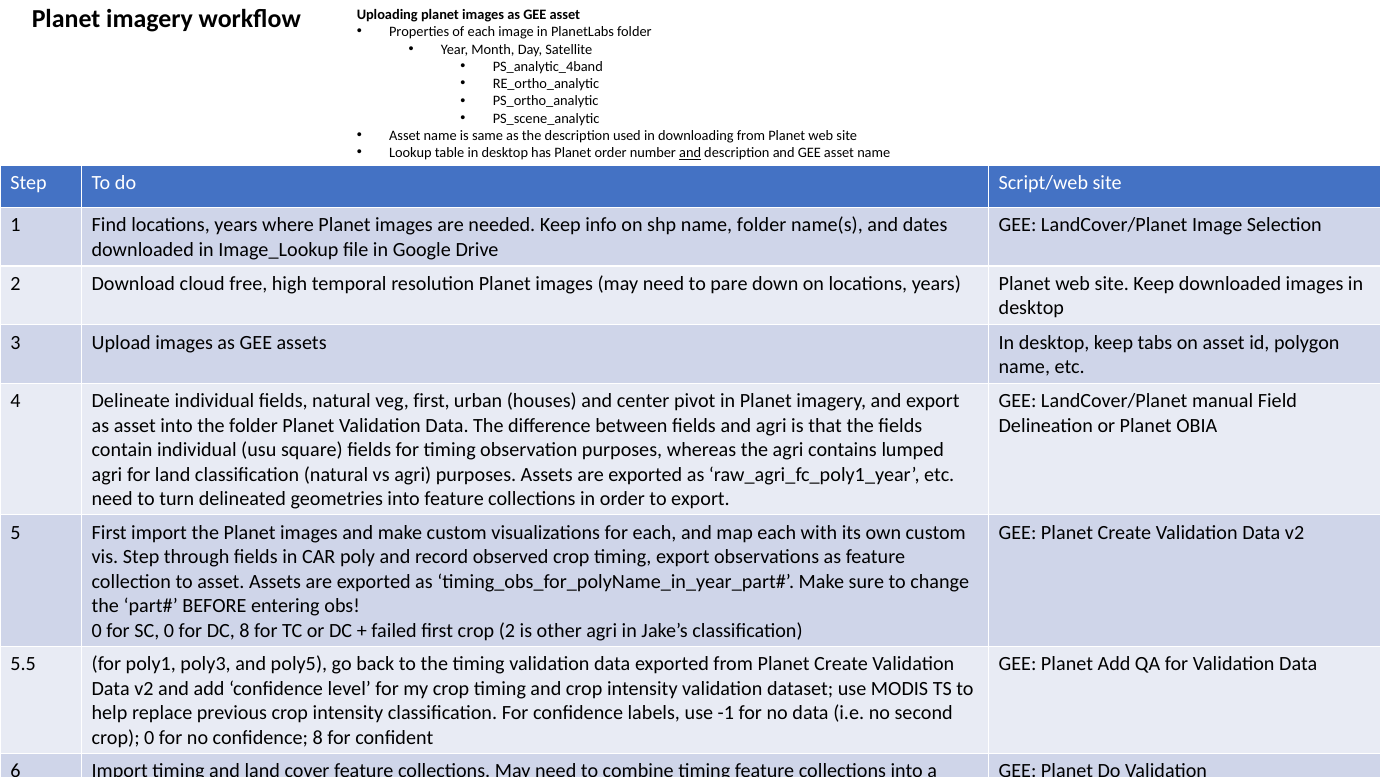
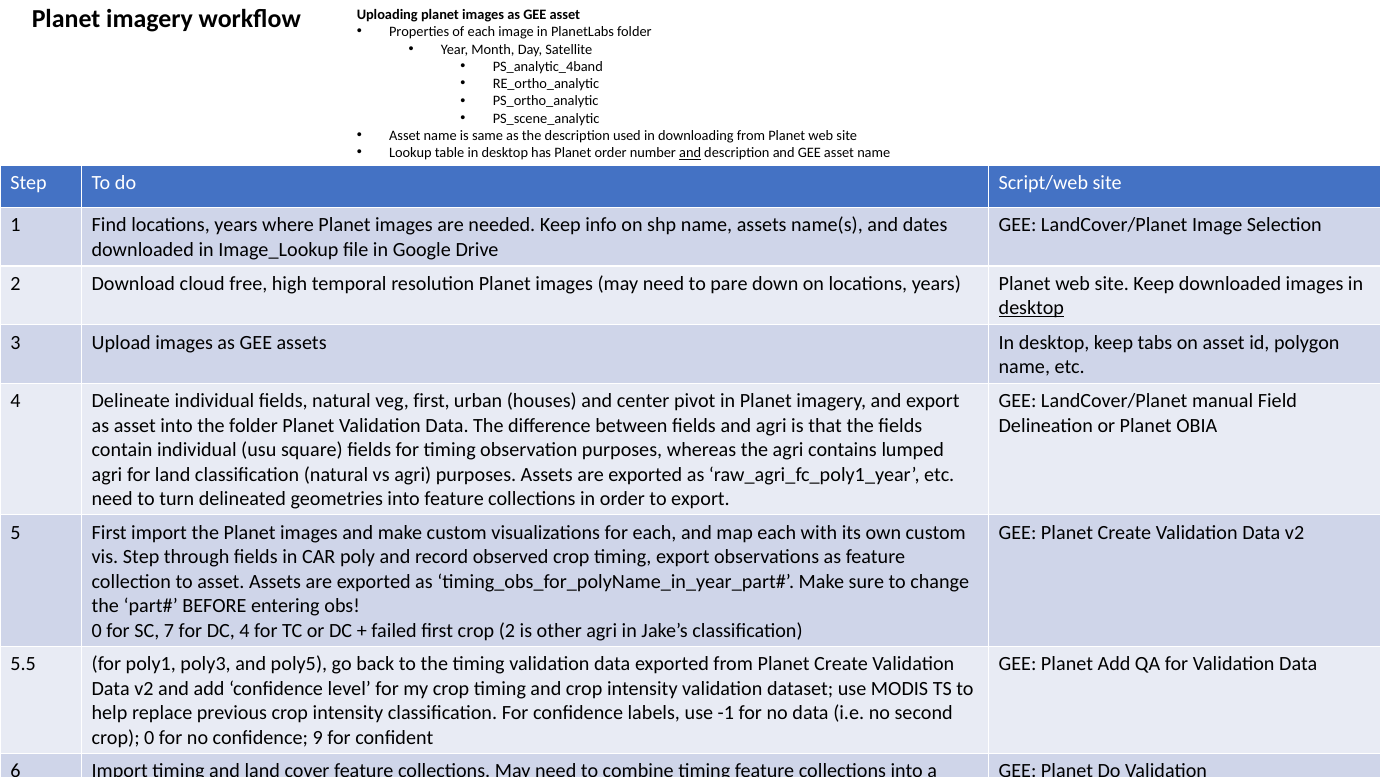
name folder: folder -> assets
desktop at (1031, 308) underline: none -> present
SC 0: 0 -> 7
DC 8: 8 -> 4
confidence 8: 8 -> 9
